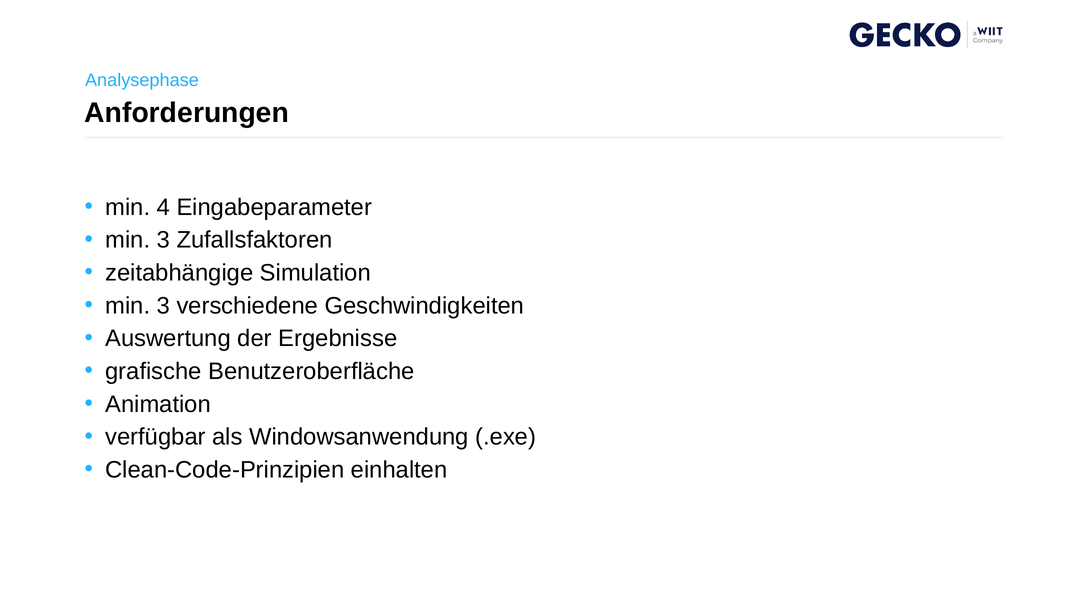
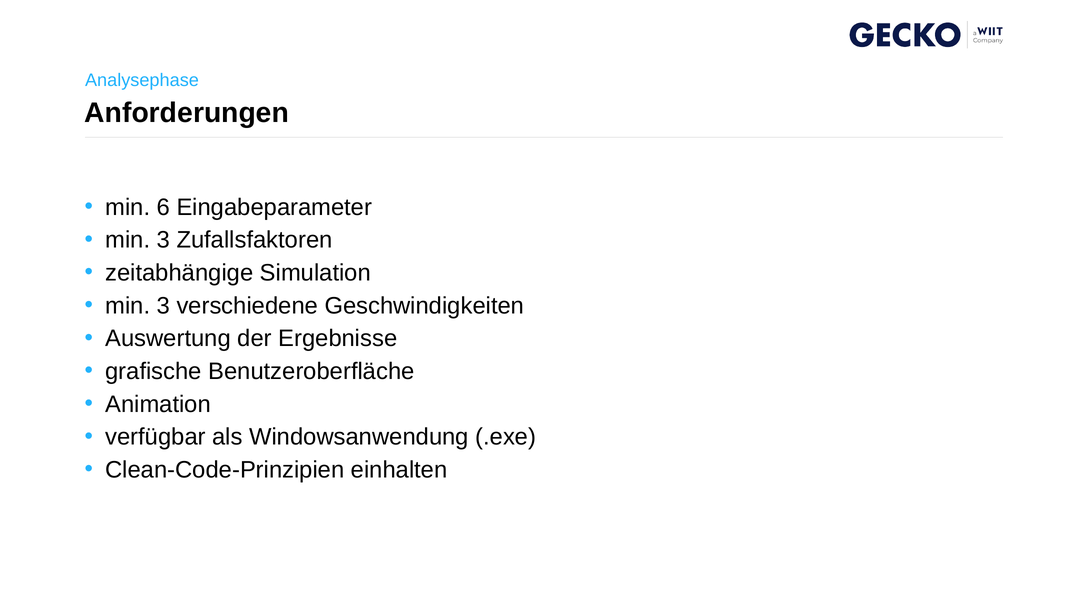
4: 4 -> 6
